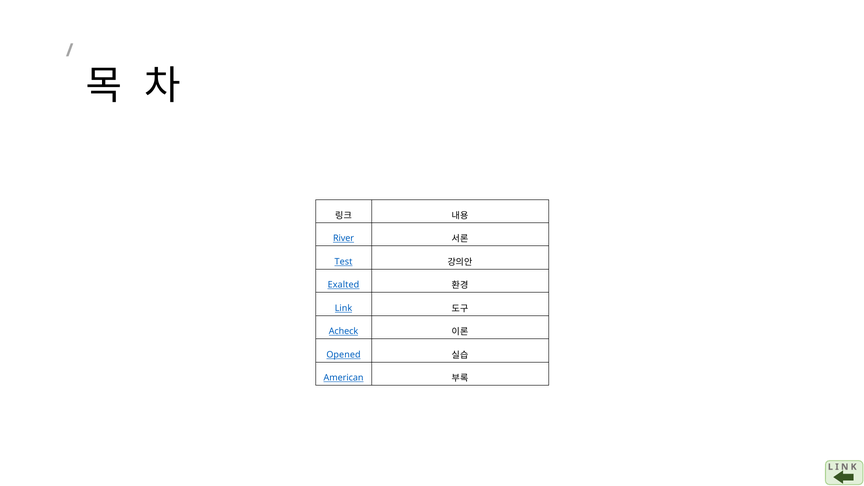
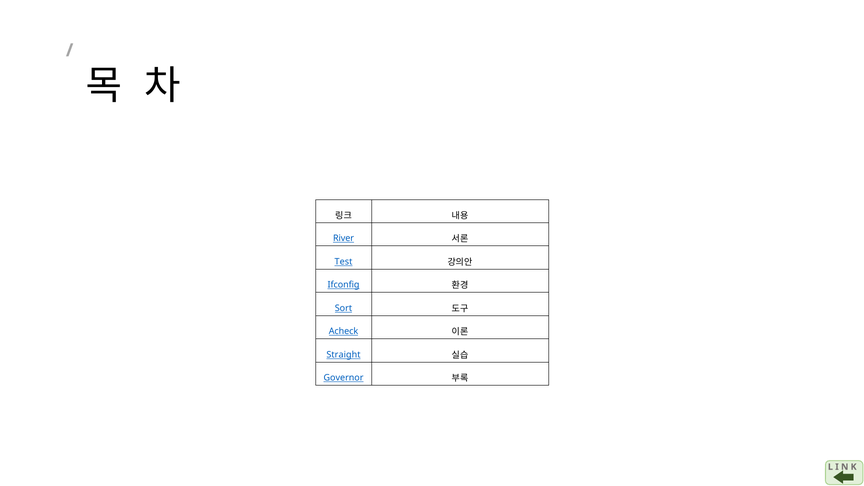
Exalted: Exalted -> Ifconfig
Link: Link -> Sort
Opened: Opened -> Straight
American: American -> Governor
